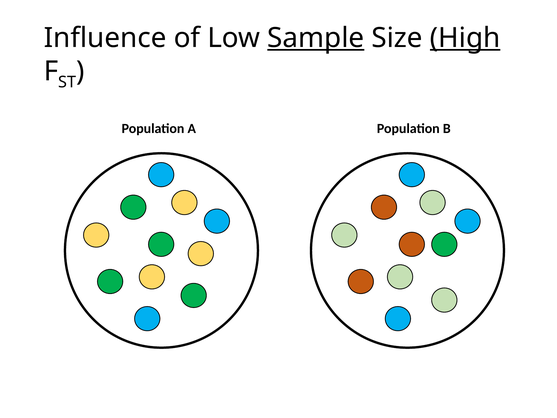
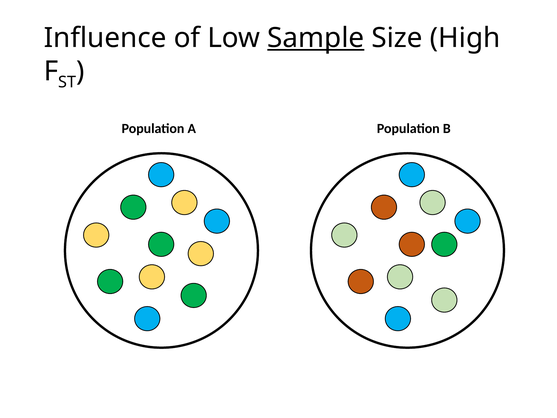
High underline: present -> none
